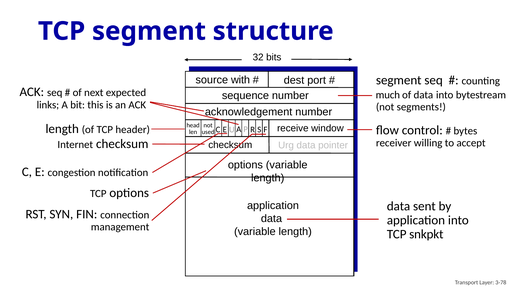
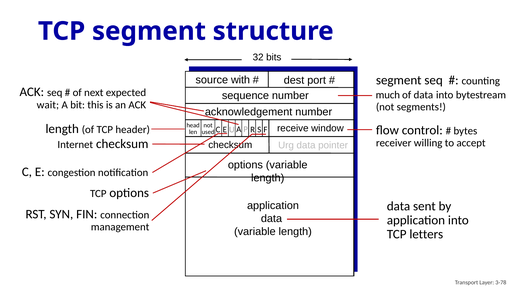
links: links -> wait
snkpkt: snkpkt -> letters
